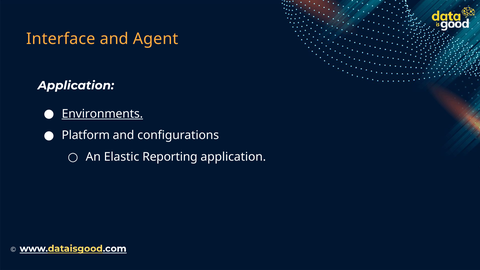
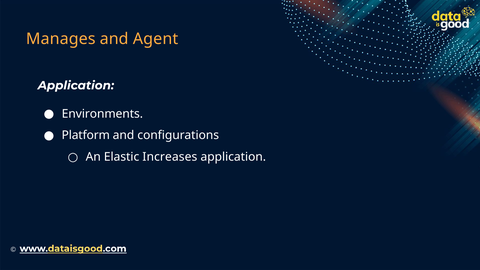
Interface: Interface -> Manages
Environments underline: present -> none
Reporting: Reporting -> Increases
